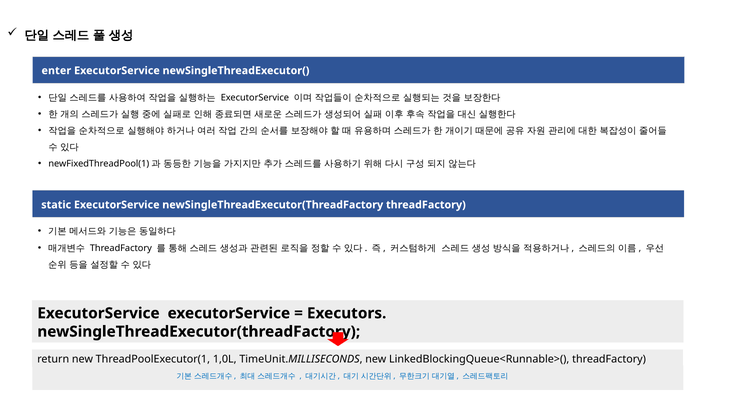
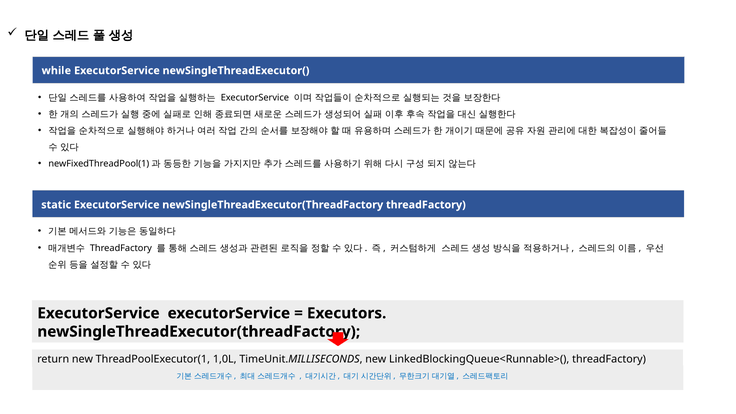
enter: enter -> while
